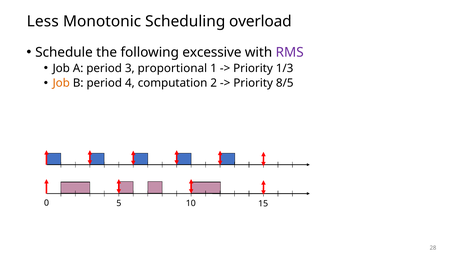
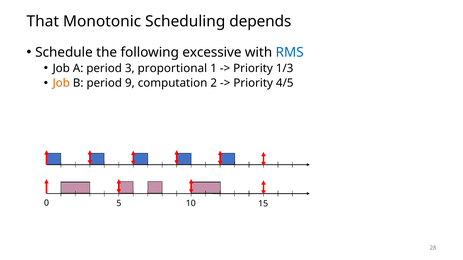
Less: Less -> That
overload: overload -> depends
RMS colour: purple -> blue
4: 4 -> 9
8/5: 8/5 -> 4/5
